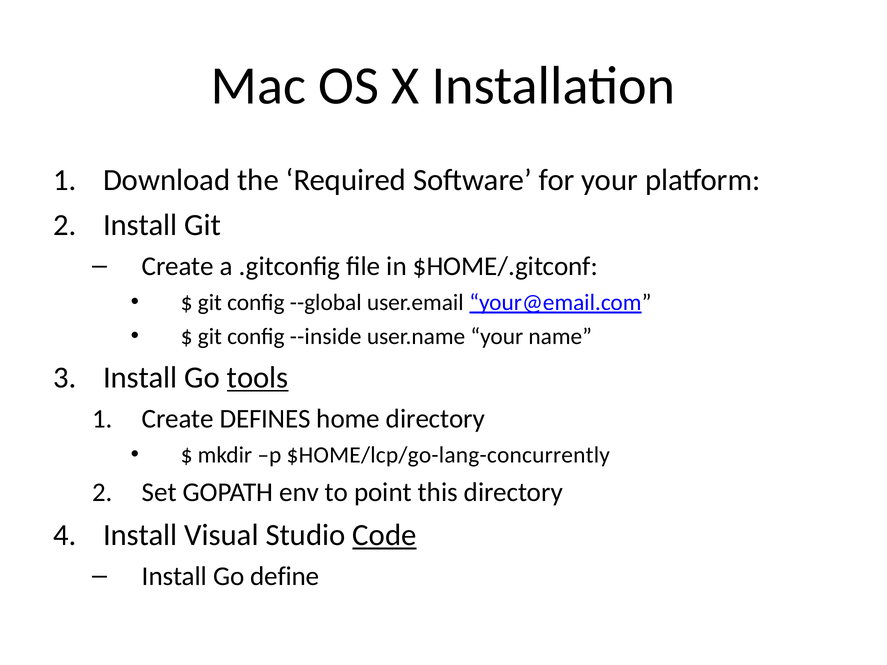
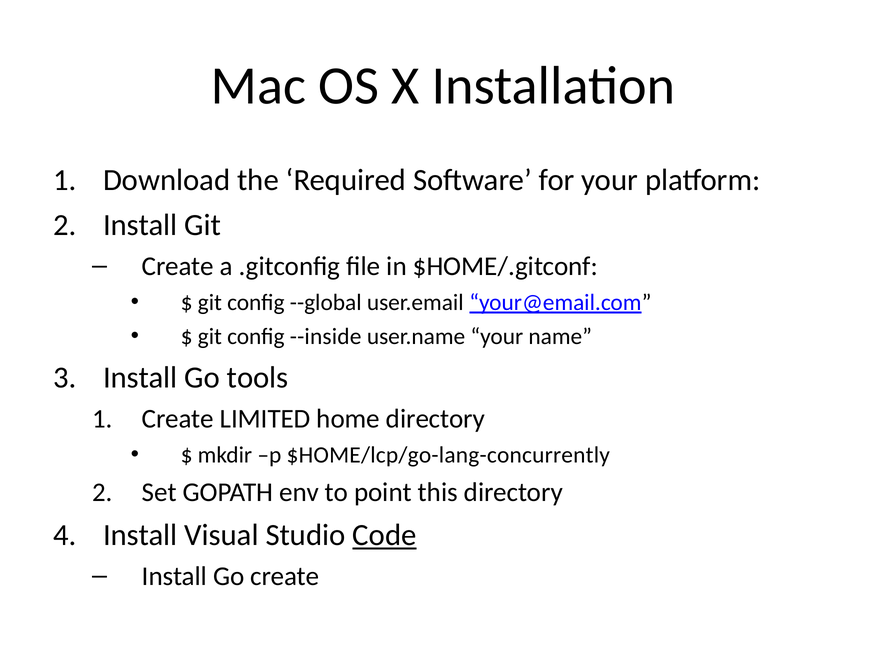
tools underline: present -> none
DEFINES: DEFINES -> LIMITED
Go define: define -> create
